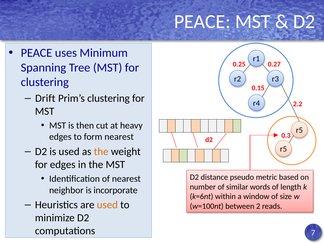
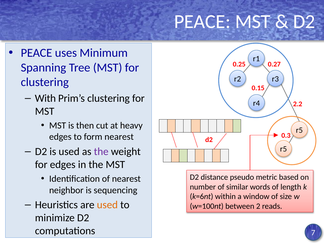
Drift: Drift -> With
the at (101, 152) colour: orange -> purple
incorporate: incorporate -> sequencing
